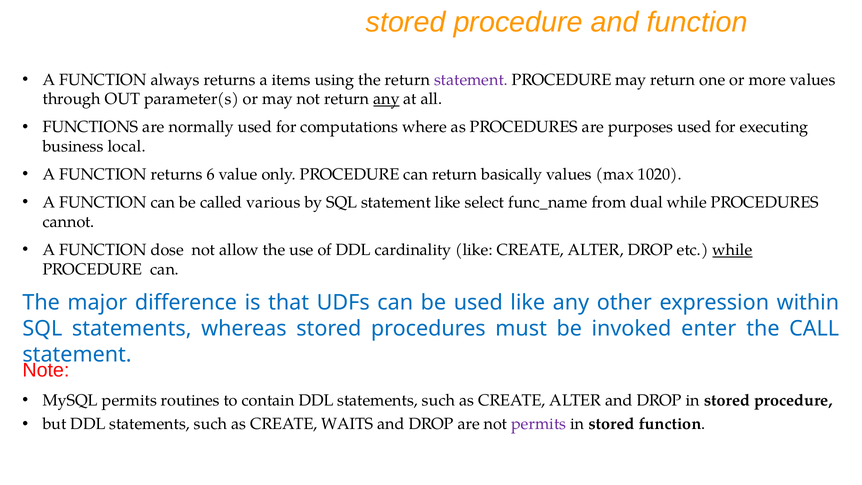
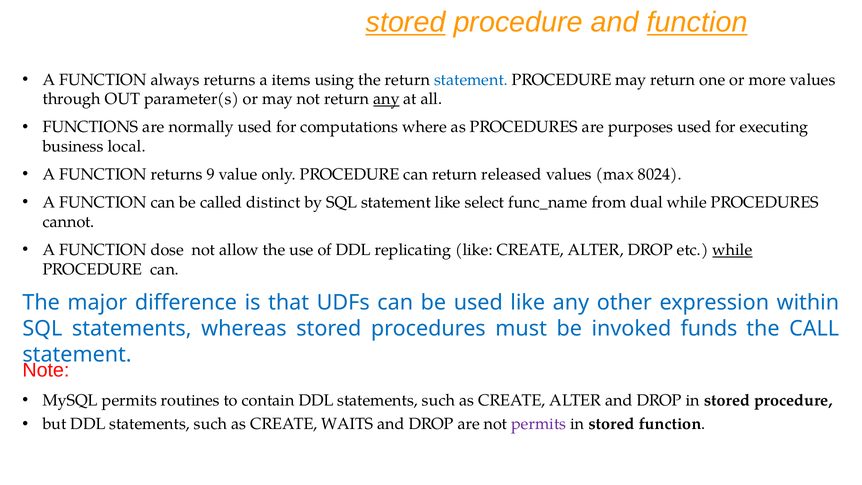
stored at (406, 22) underline: none -> present
function at (697, 22) underline: none -> present
statement at (471, 80) colour: purple -> blue
6: 6 -> 9
basically: basically -> released
1020: 1020 -> 8024
various: various -> distinct
cardinality: cardinality -> replicating
enter: enter -> funds
